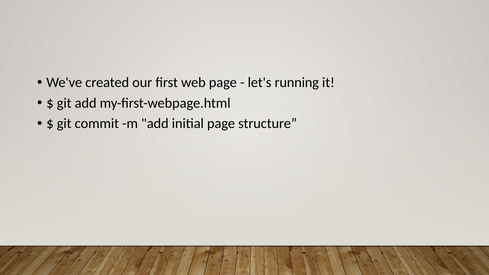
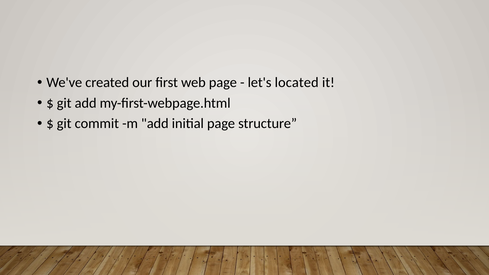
running: running -> located
